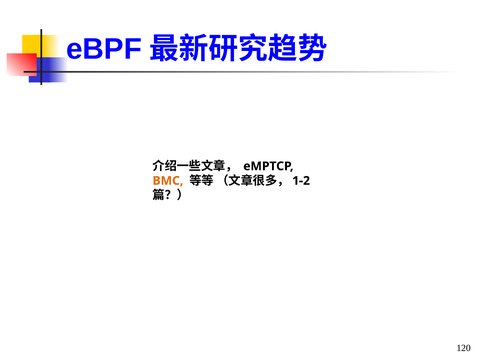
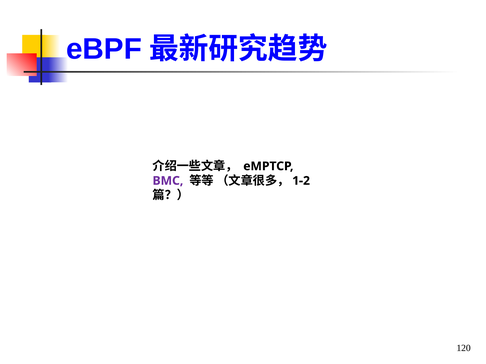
BMC colour: orange -> purple
